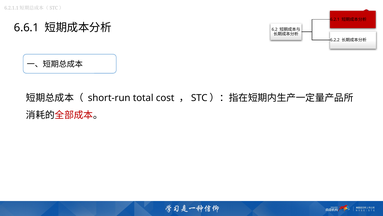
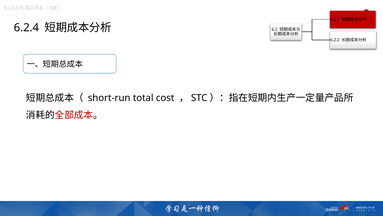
6.6.1: 6.6.1 -> 6.2.4
